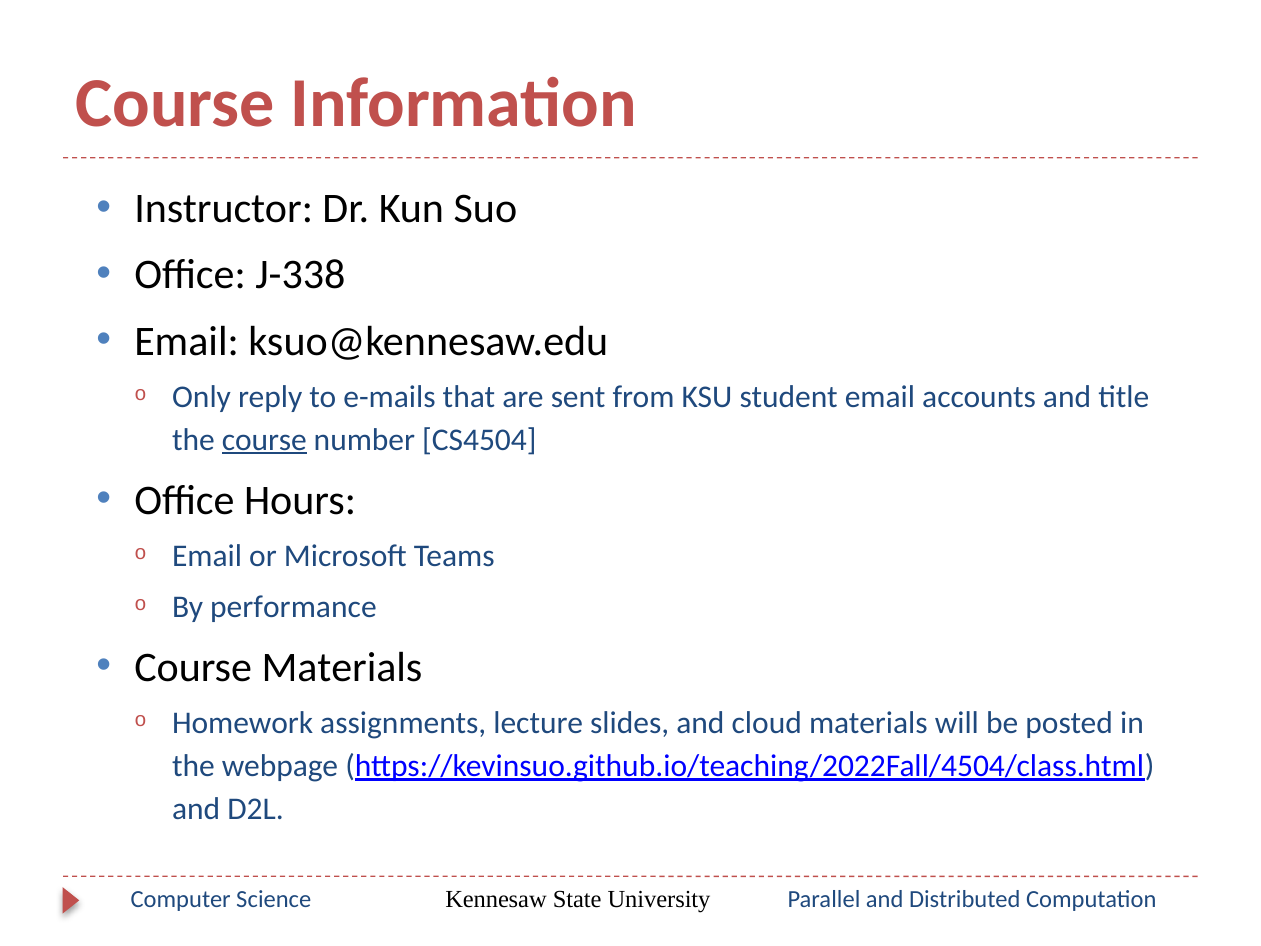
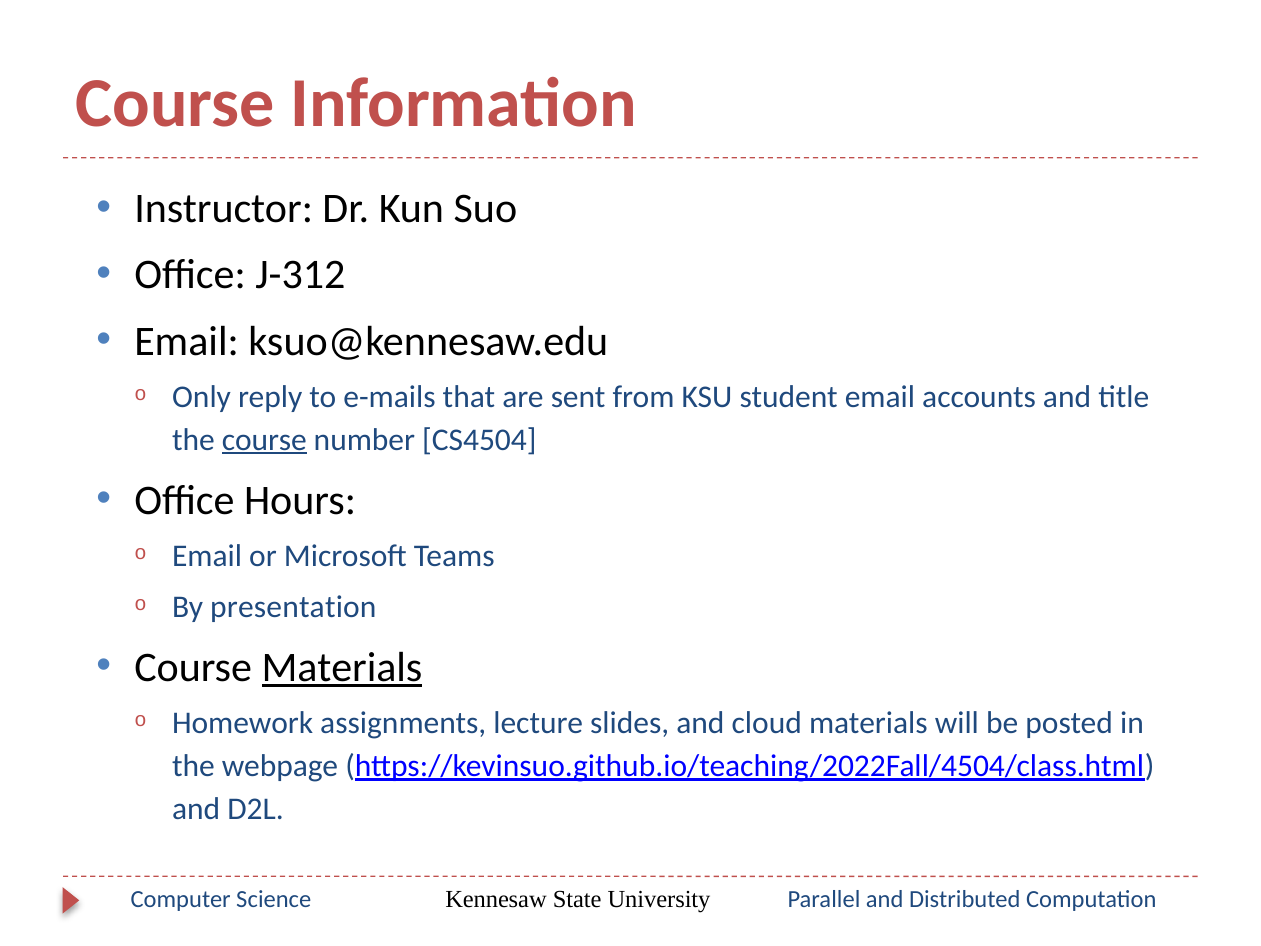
J-338: J-338 -> J-312
performance: performance -> presentation
Materials at (342, 667) underline: none -> present
